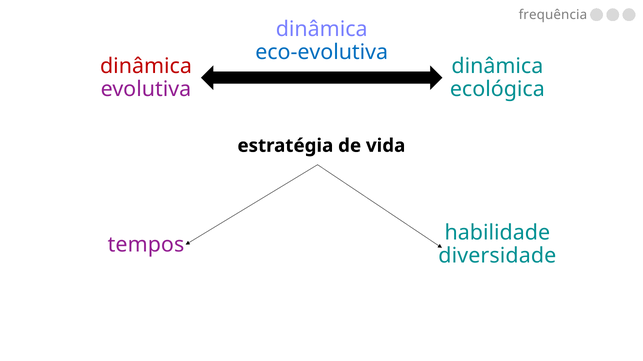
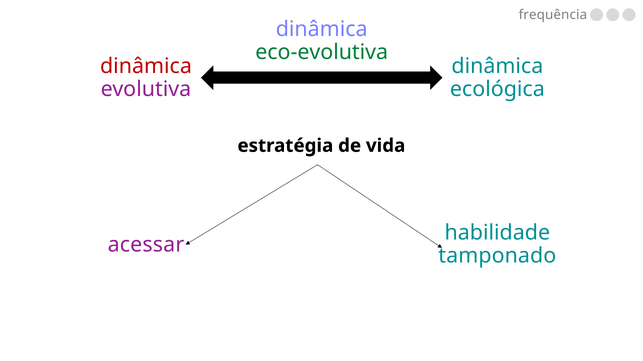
eco-evolutiva colour: blue -> green
tempos: tempos -> acessar
diversidade: diversidade -> tamponado
